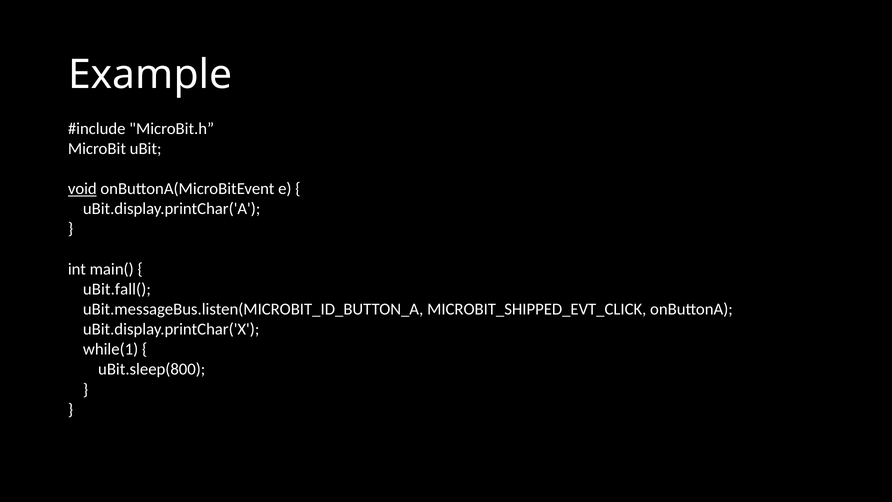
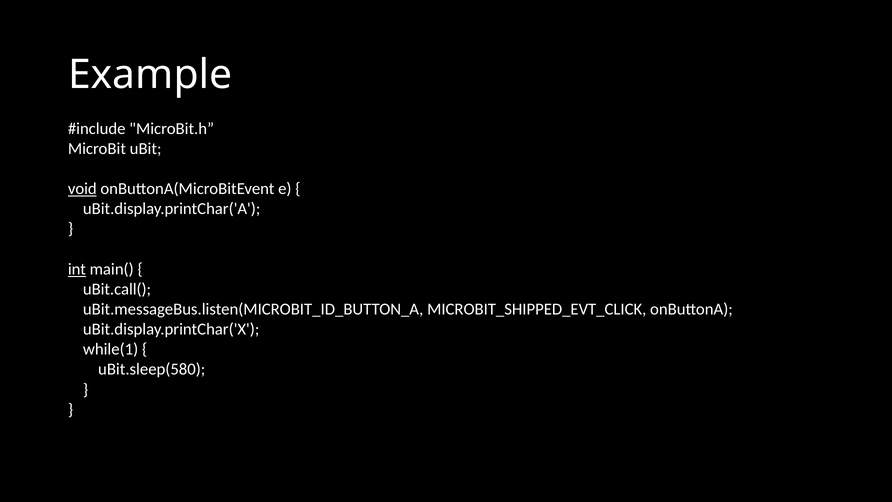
int underline: none -> present
uBit.fall(: uBit.fall( -> uBit.call(
uBit.sleep(800: uBit.sleep(800 -> uBit.sleep(580
